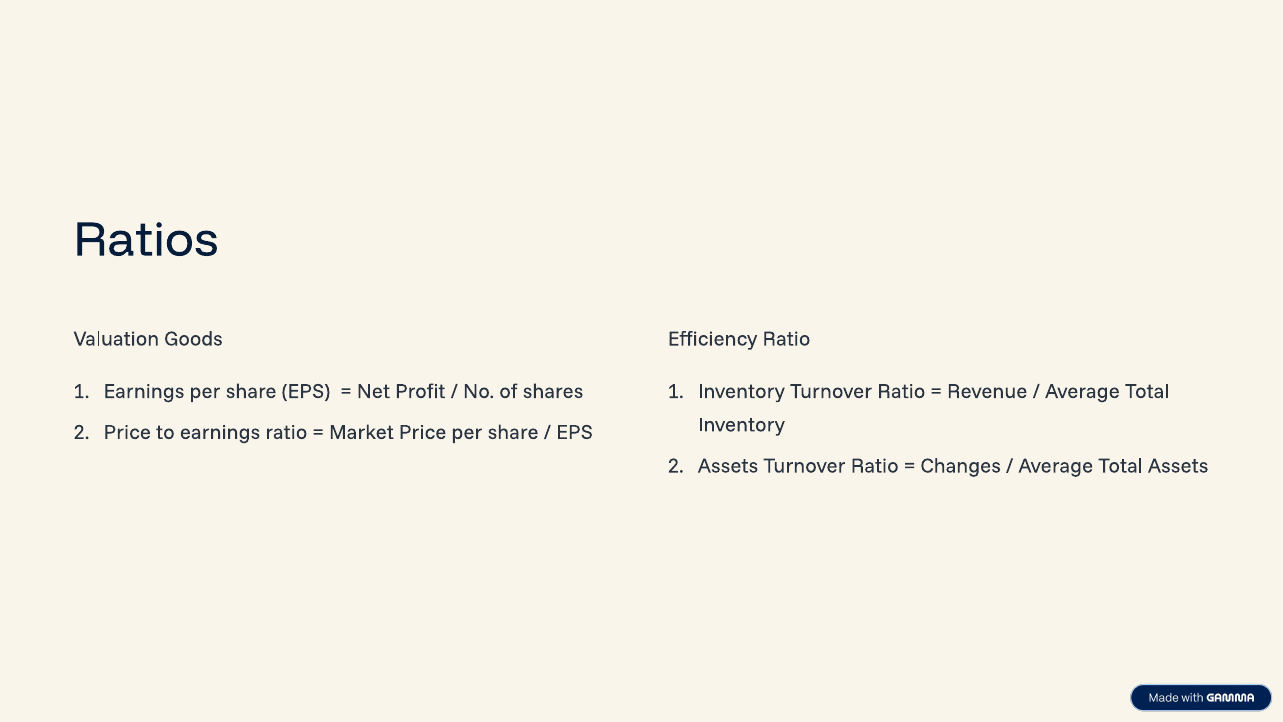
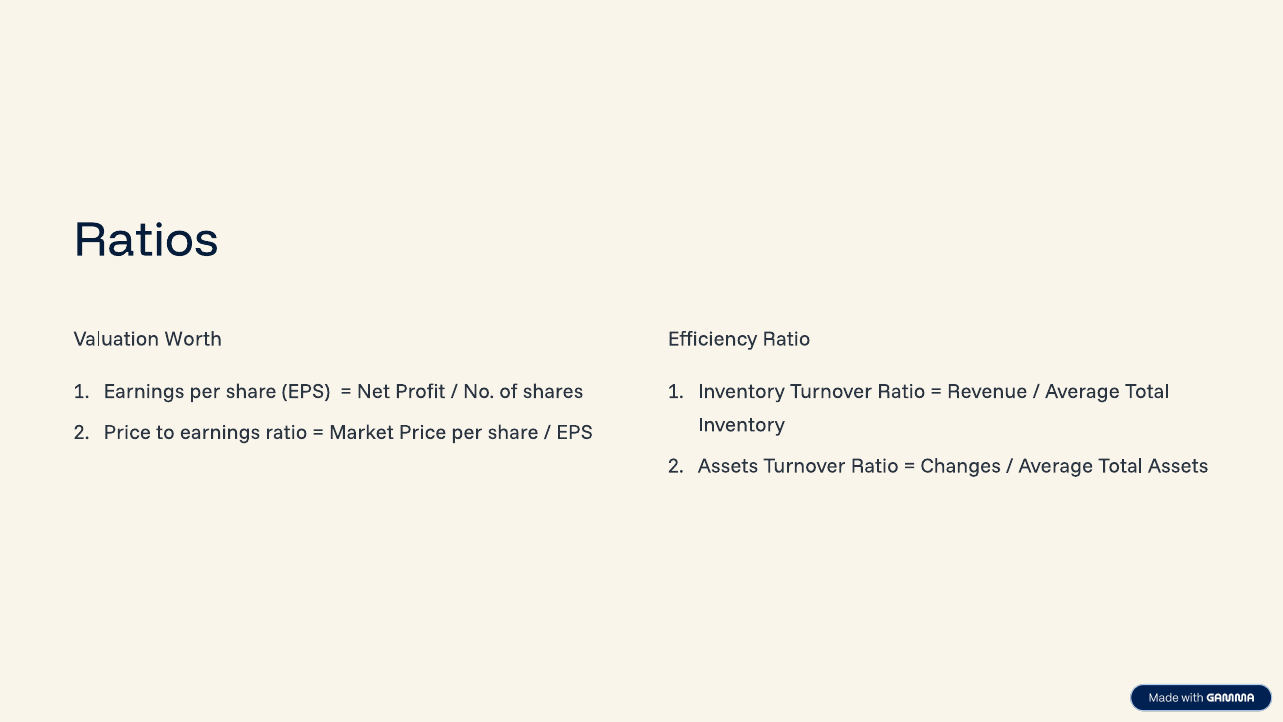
Goods: Goods -> Worth
